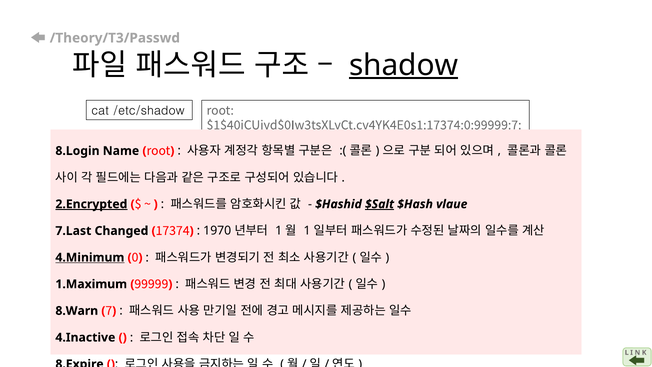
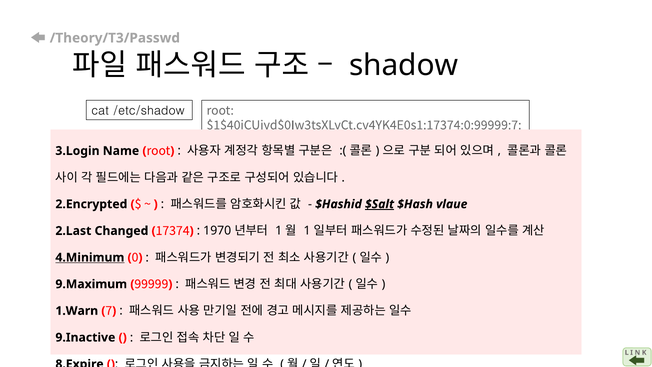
shadow underline: present -> none
8.Login: 8.Login -> 3.Login
2.Encrypted underline: present -> none
7.Last: 7.Last -> 2.Last
1.Maximum: 1.Maximum -> 9.Maximum
8.Warn: 8.Warn -> 1.Warn
4.Inactive: 4.Inactive -> 9.Inactive
